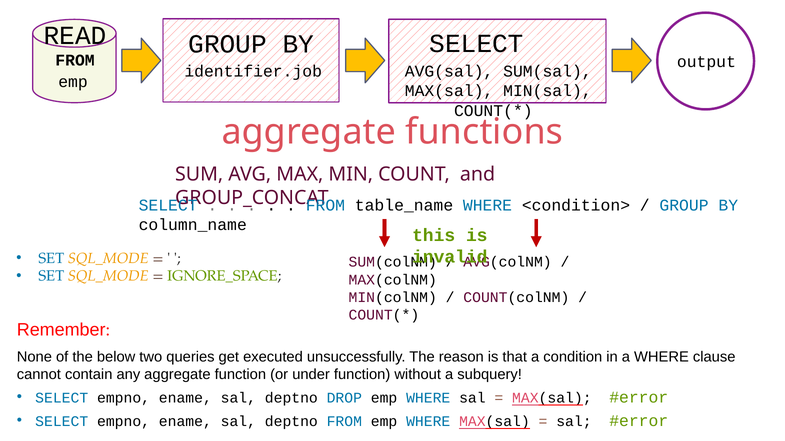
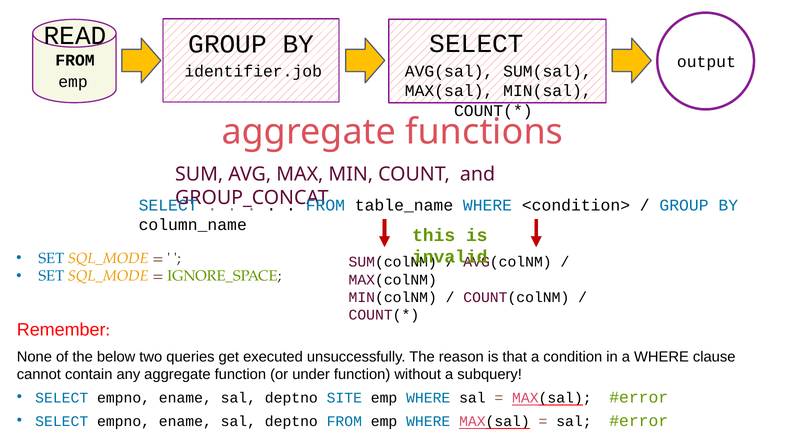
DROP: DROP -> SITE
